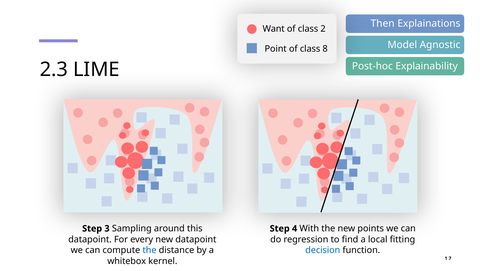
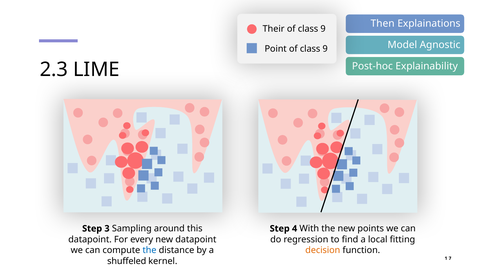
Want: Want -> Their
2 at (323, 29): 2 -> 9
Point of class 8: 8 -> 9
decision colour: blue -> orange
whitebox: whitebox -> shuffeled
